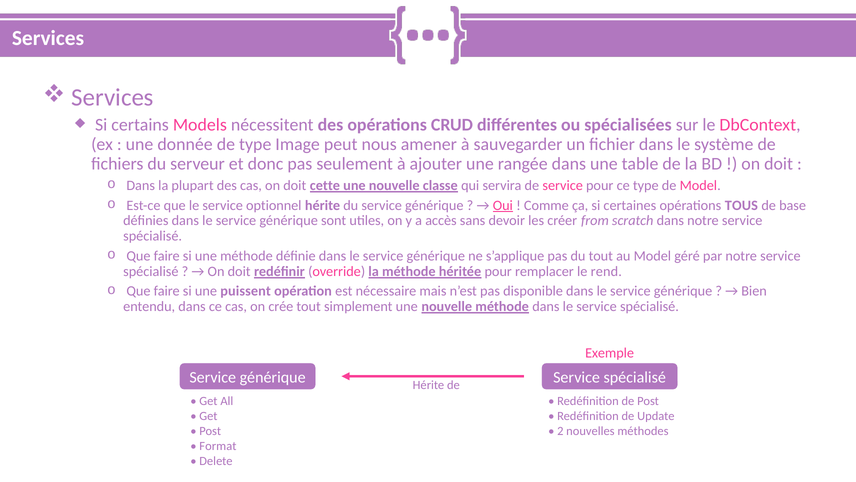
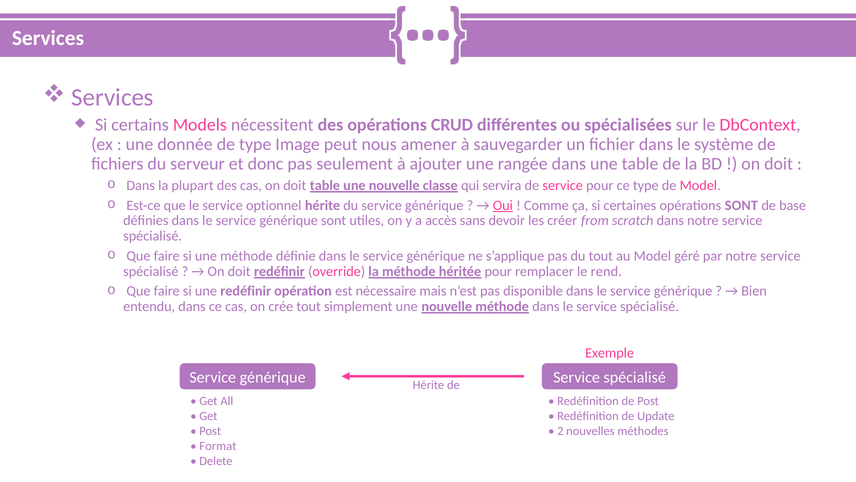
doit cette: cette -> table
opérations TOUS: TOUS -> SONT
une puissent: puissent -> redéfinir
